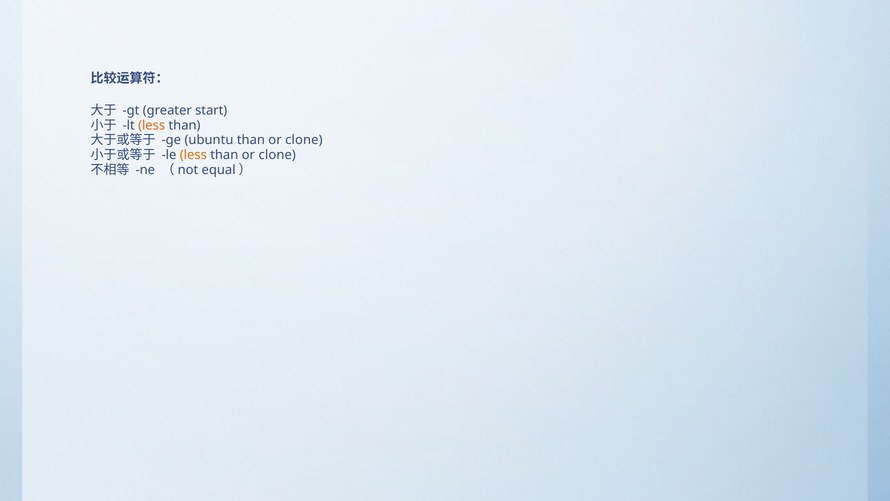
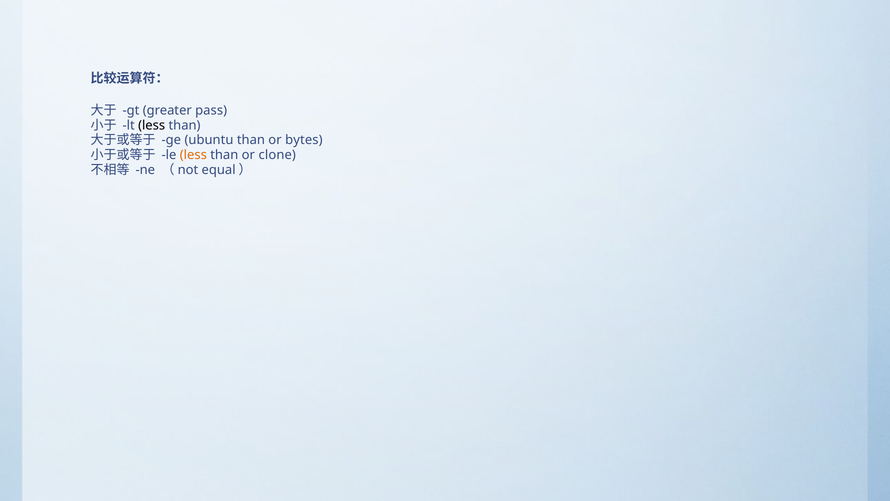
start: start -> pass
less at (152, 125) colour: orange -> black
clone at (304, 140): clone -> bytes
